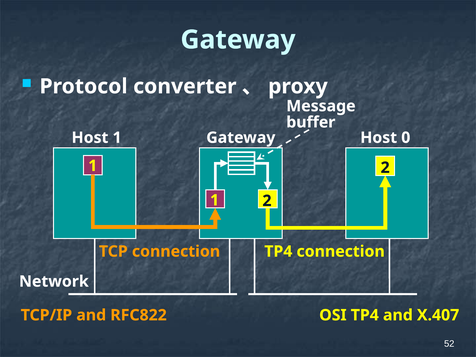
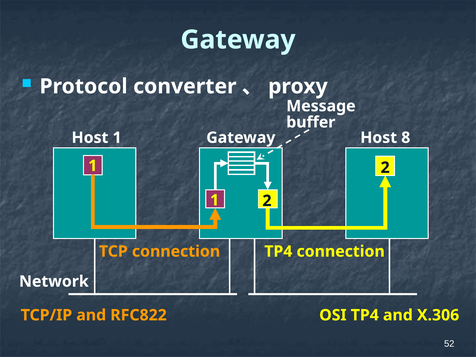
0: 0 -> 8
X.407: X.407 -> X.306
